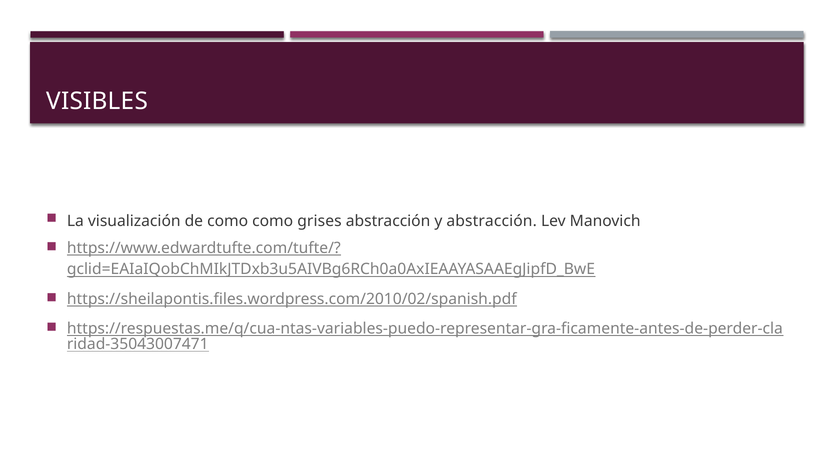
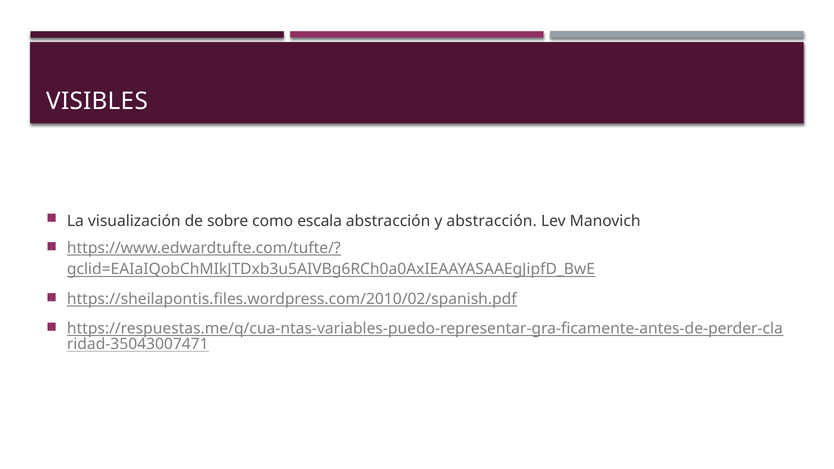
de como: como -> sobre
grises: grises -> escala
